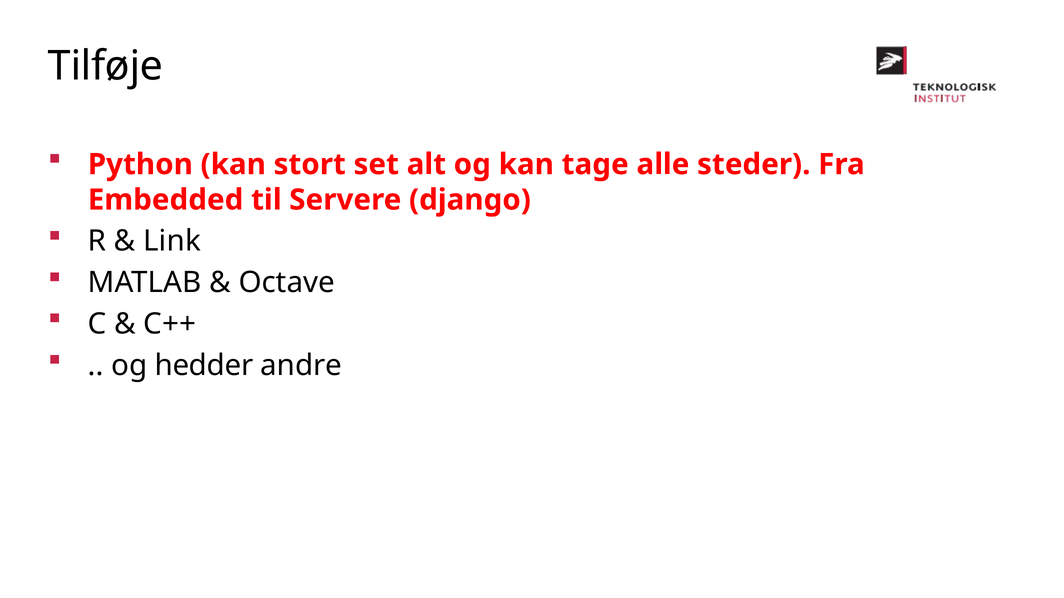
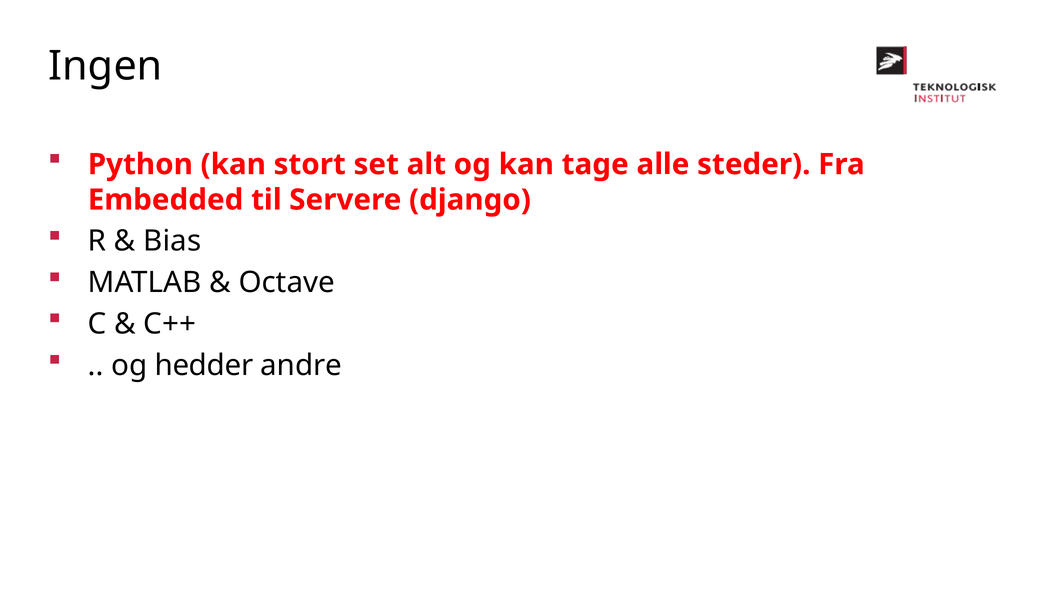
Tilføje: Tilføje -> Ingen
Link: Link -> Bias
